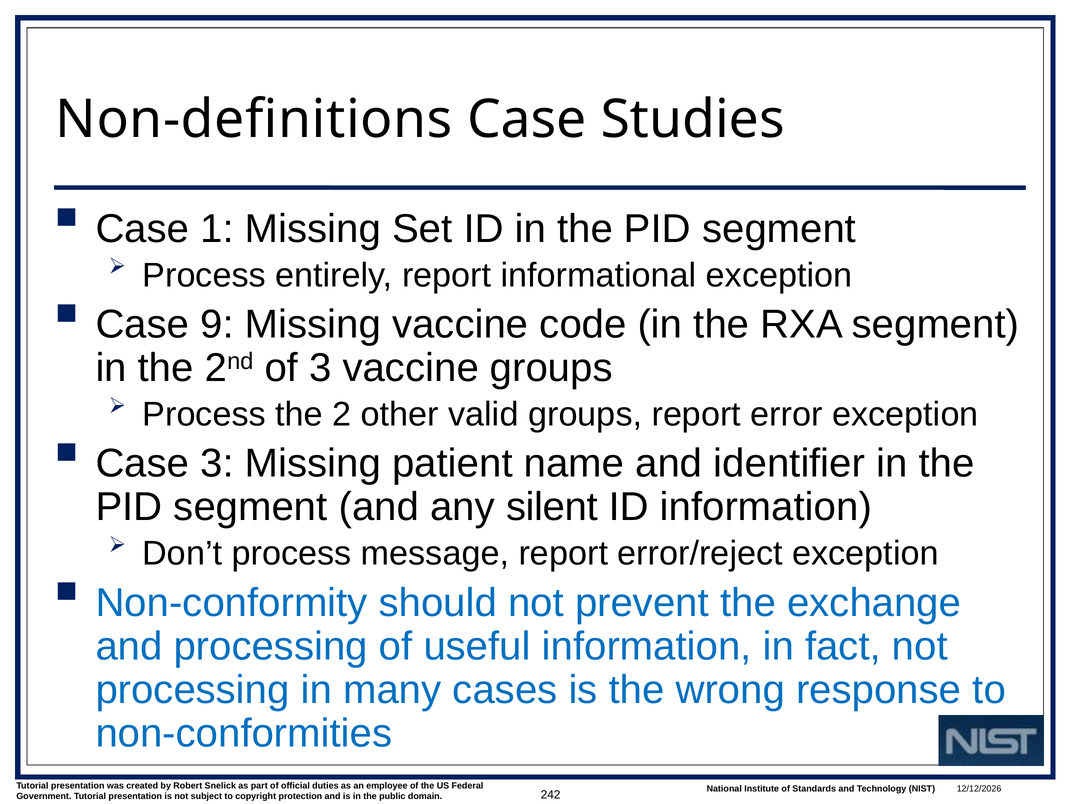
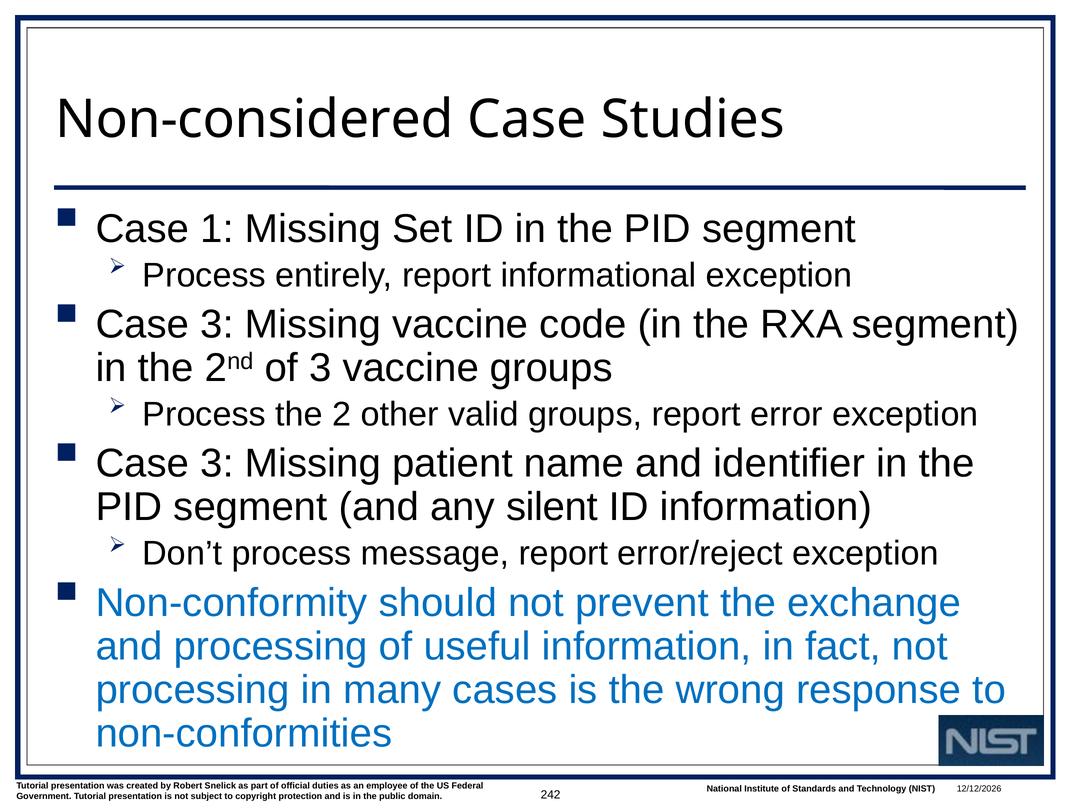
Non-definitions: Non-definitions -> Non-considered
9 at (217, 324): 9 -> 3
